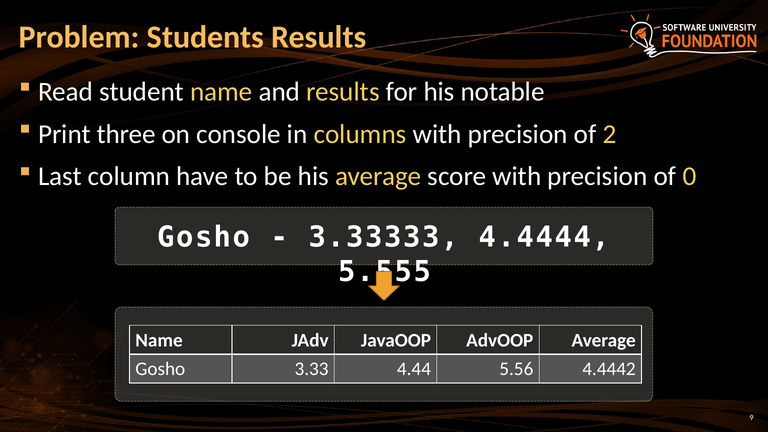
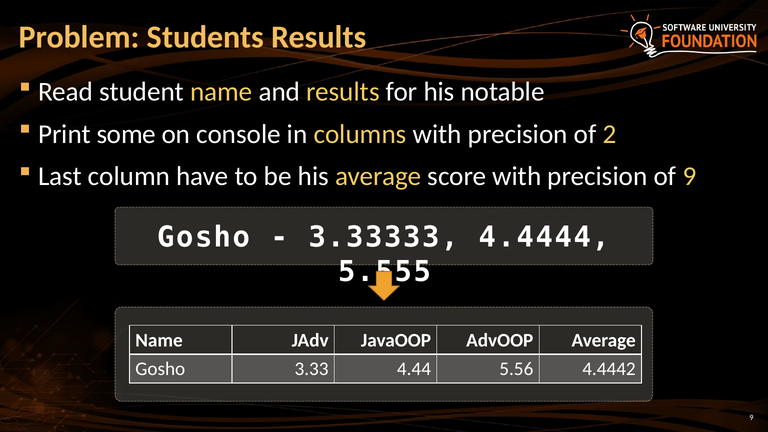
three: three -> some
of 0: 0 -> 9
